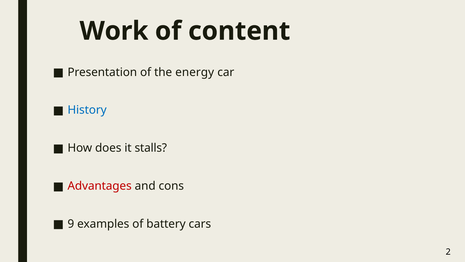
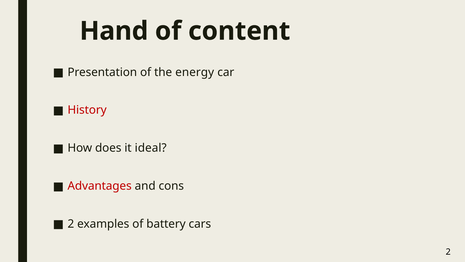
Work: Work -> Hand
History colour: blue -> red
stalls: stalls -> ideal
9 at (71, 224): 9 -> 2
